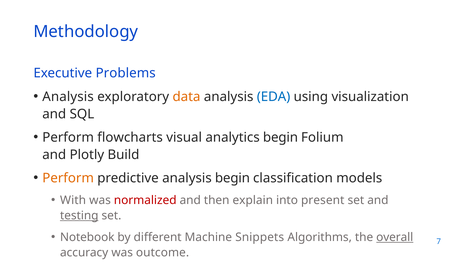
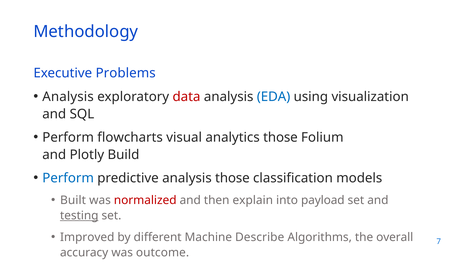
data colour: orange -> red
analytics begin: begin -> those
Perform at (68, 178) colour: orange -> blue
analysis begin: begin -> those
With: With -> Built
present: present -> payload
Notebook: Notebook -> Improved
Snippets: Snippets -> Describe
overall underline: present -> none
